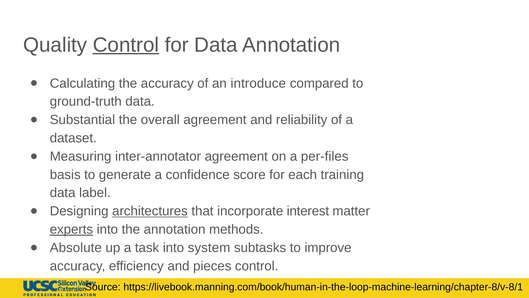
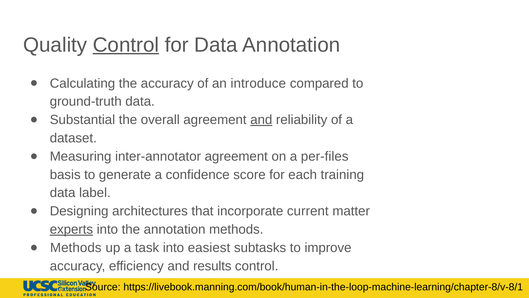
and at (261, 120) underline: none -> present
architectures underline: present -> none
interest: interest -> current
Absolute at (76, 247): Absolute -> Methods
system: system -> easiest
pieces: pieces -> results
